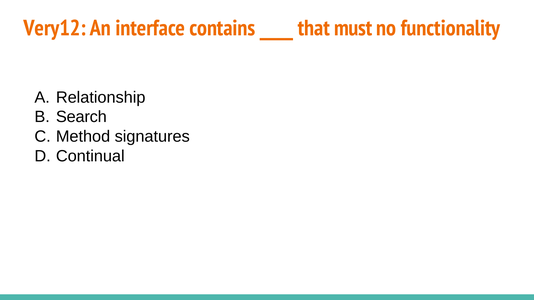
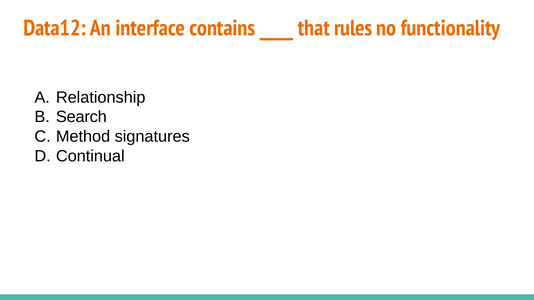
Very12: Very12 -> Data12
must: must -> rules
